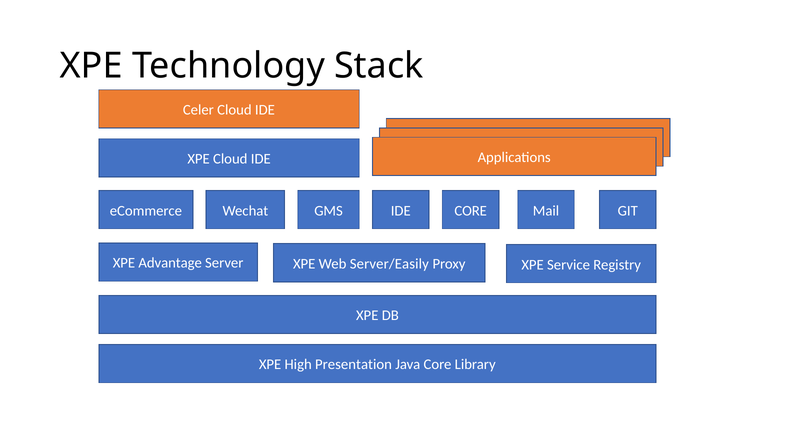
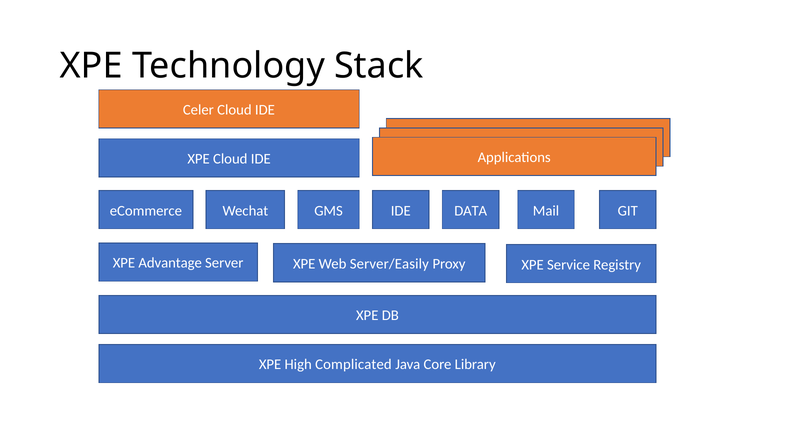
IDE CORE: CORE -> DATA
Presentation: Presentation -> Complicated
